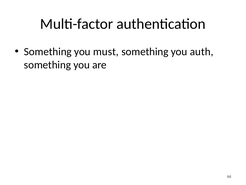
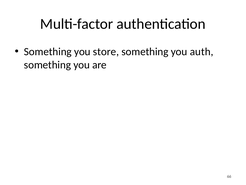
must: must -> store
